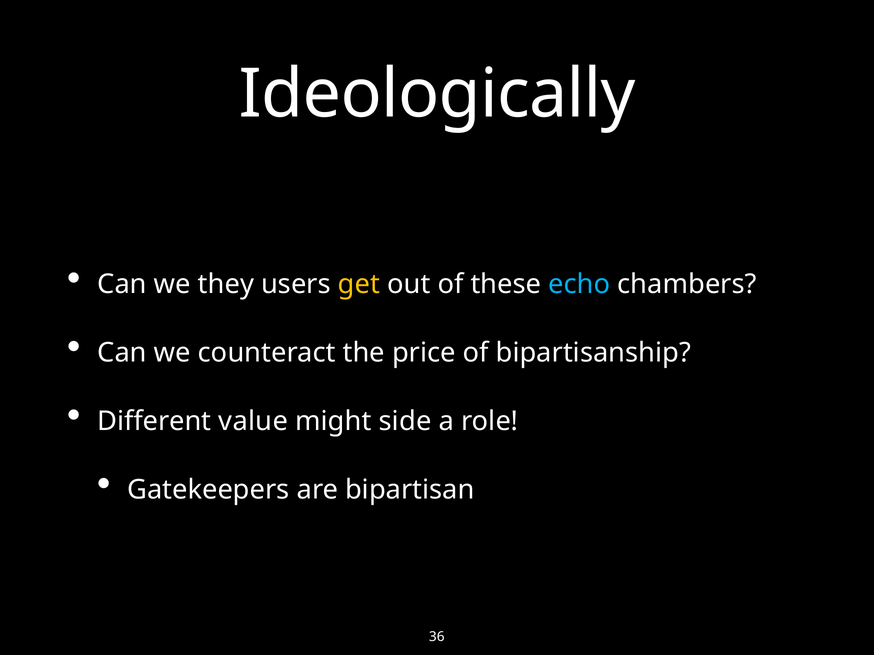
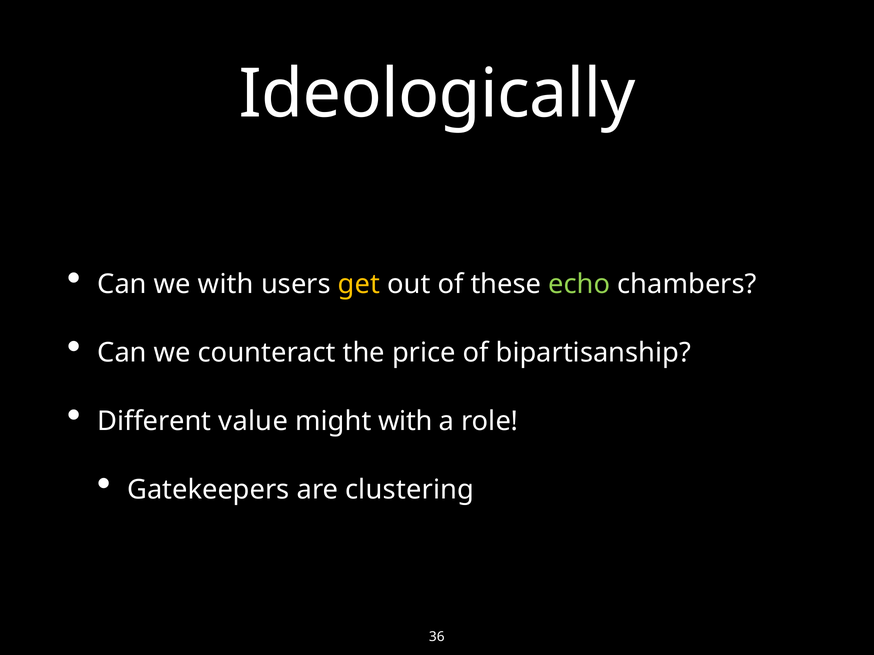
we they: they -> with
echo colour: light blue -> light green
might side: side -> with
bipartisan: bipartisan -> clustering
